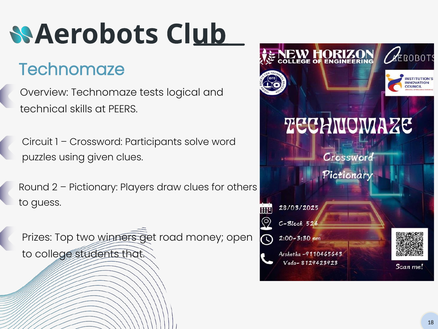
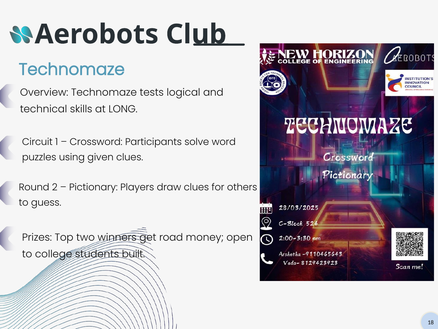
PEERS: PEERS -> LONG
that: that -> built
